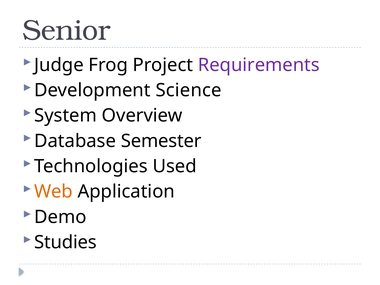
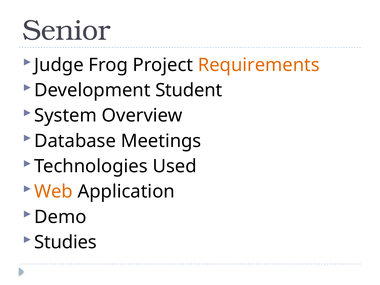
Requirements colour: purple -> orange
Science: Science -> Student
Semester: Semester -> Meetings
